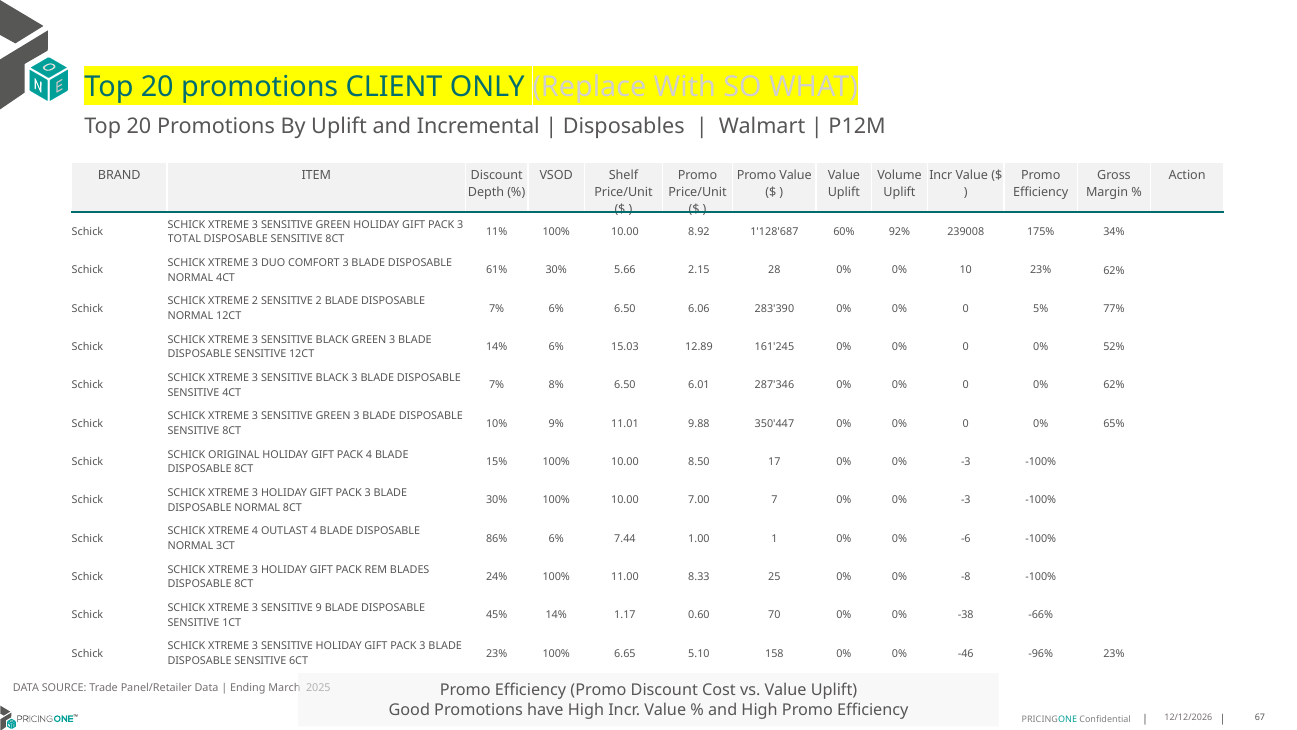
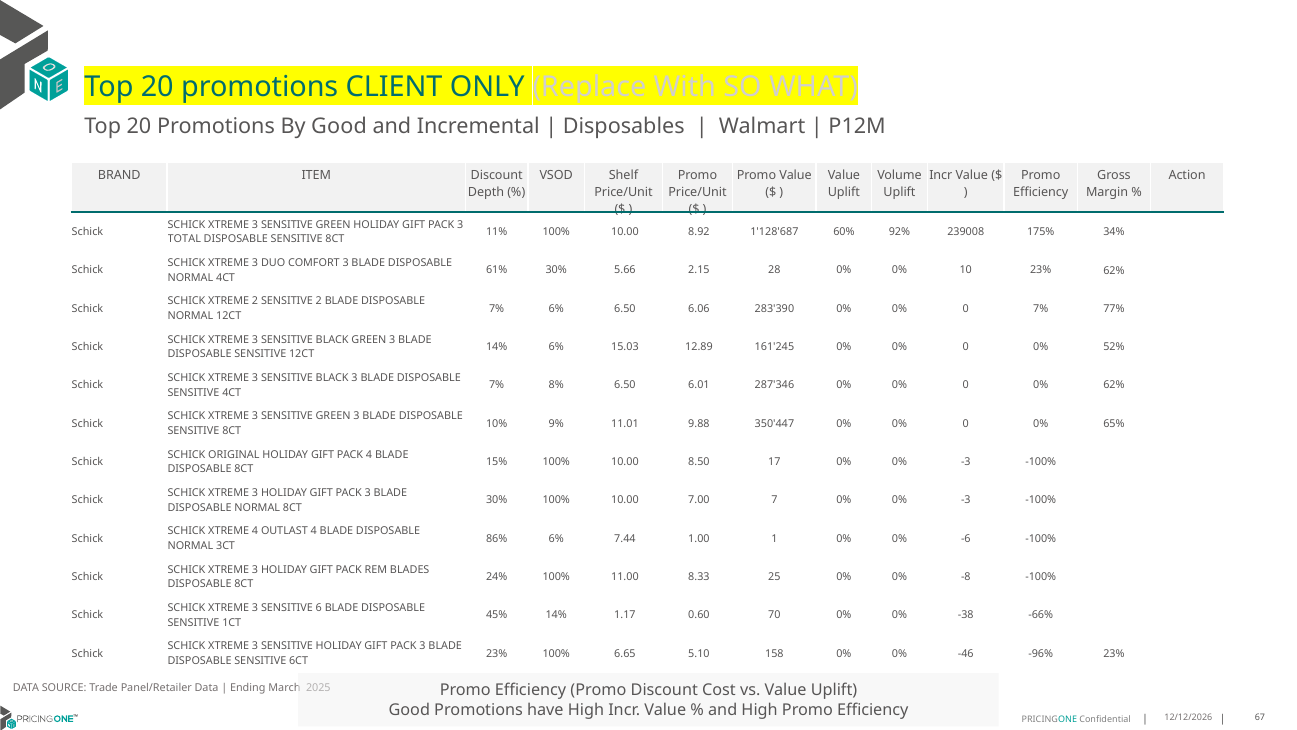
By Uplift: Uplift -> Good
0 5%: 5% -> 7%
9: 9 -> 6
